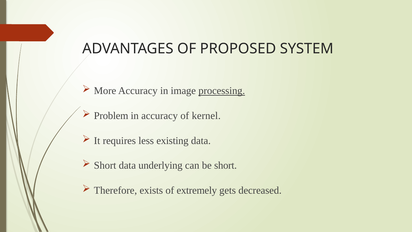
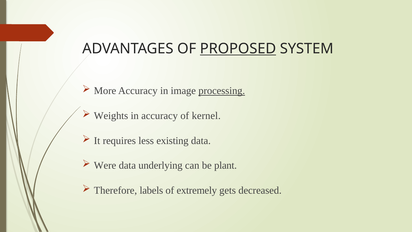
PROPOSED underline: none -> present
Problem: Problem -> Weights
Short at (105, 165): Short -> Were
be short: short -> plant
exists: exists -> labels
